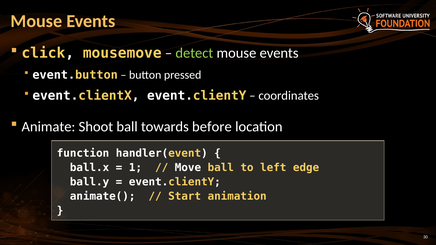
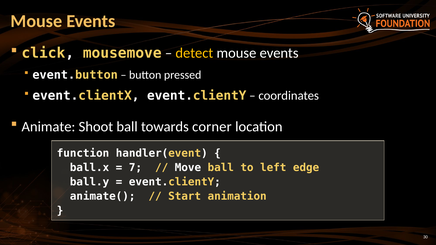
detect colour: light green -> yellow
before: before -> corner
1: 1 -> 7
